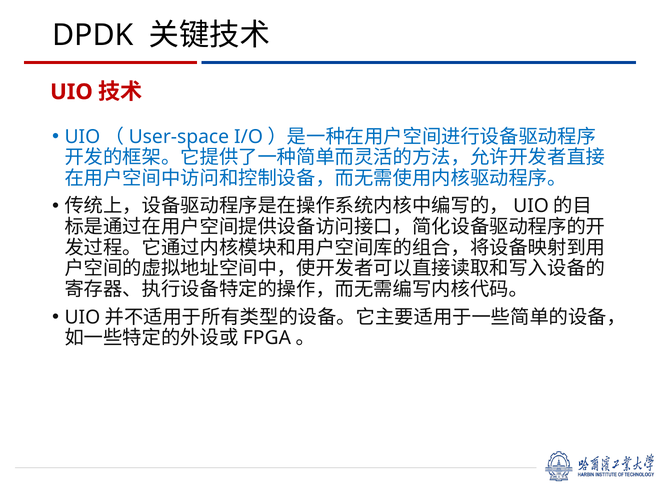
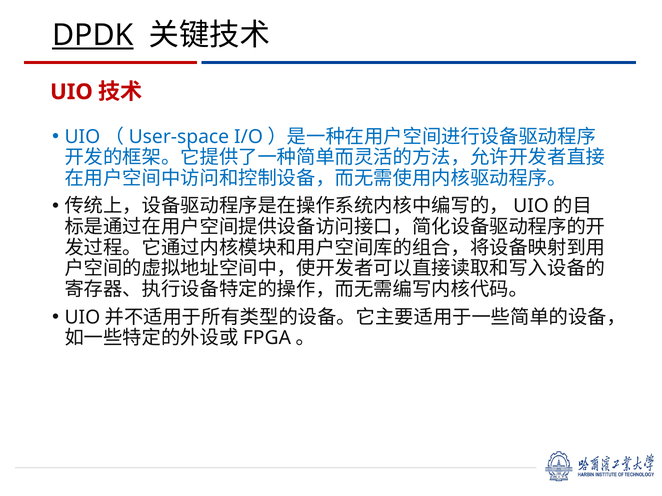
DPDK underline: none -> present
